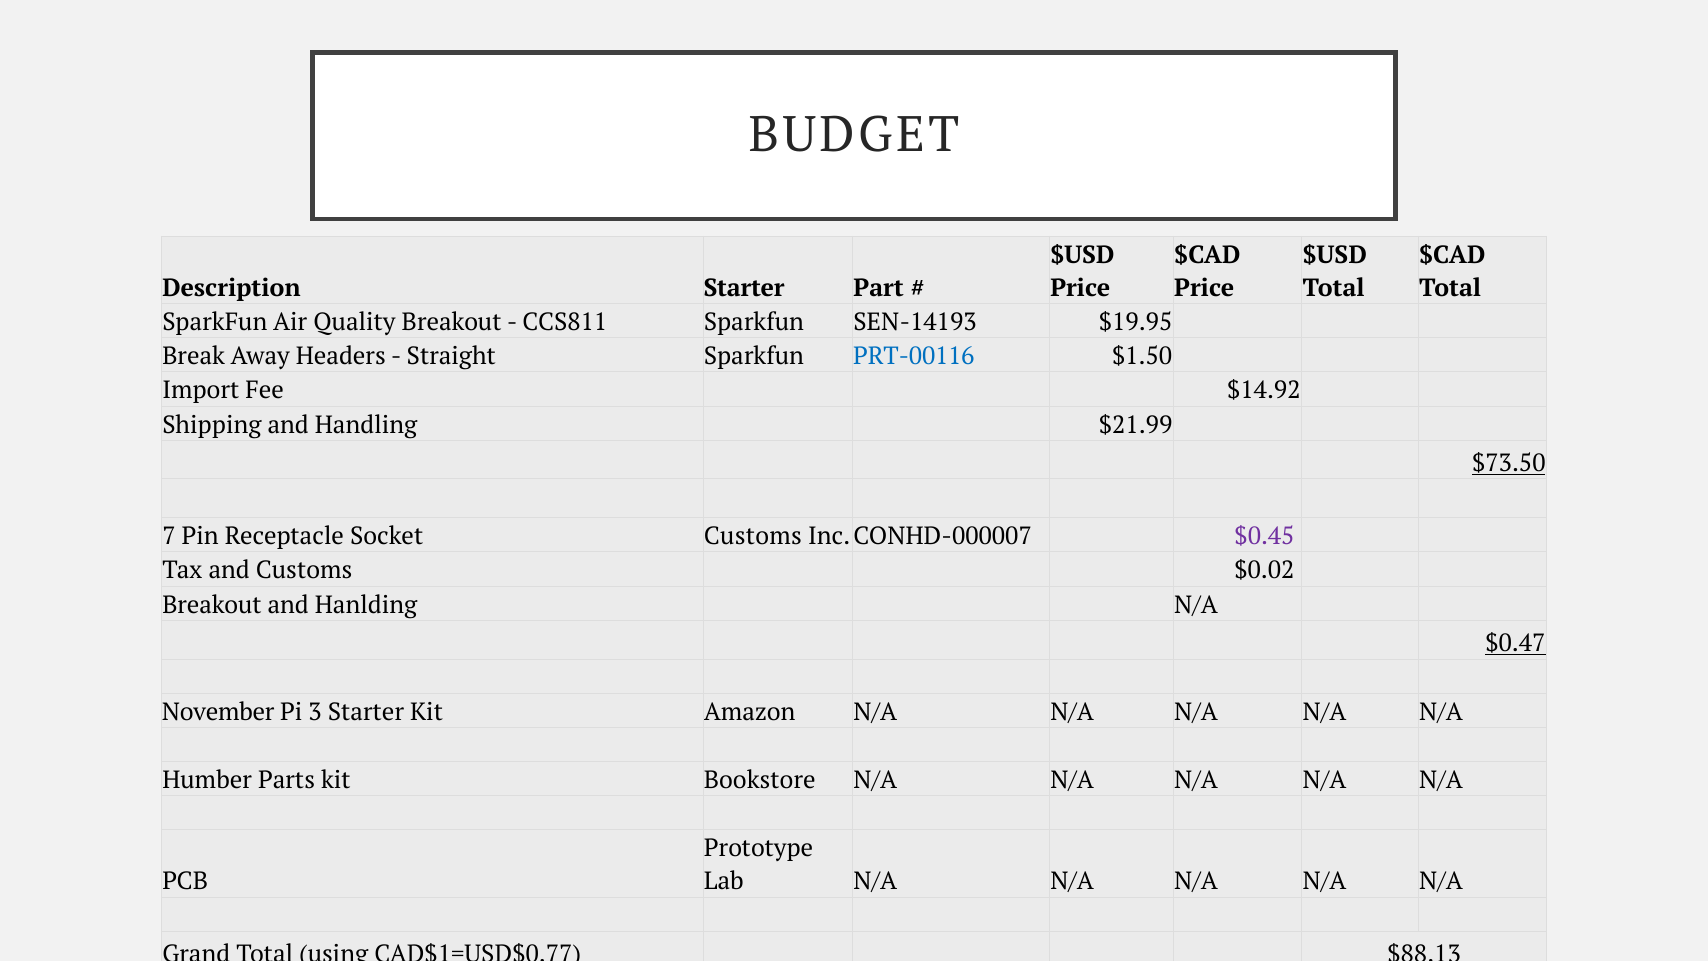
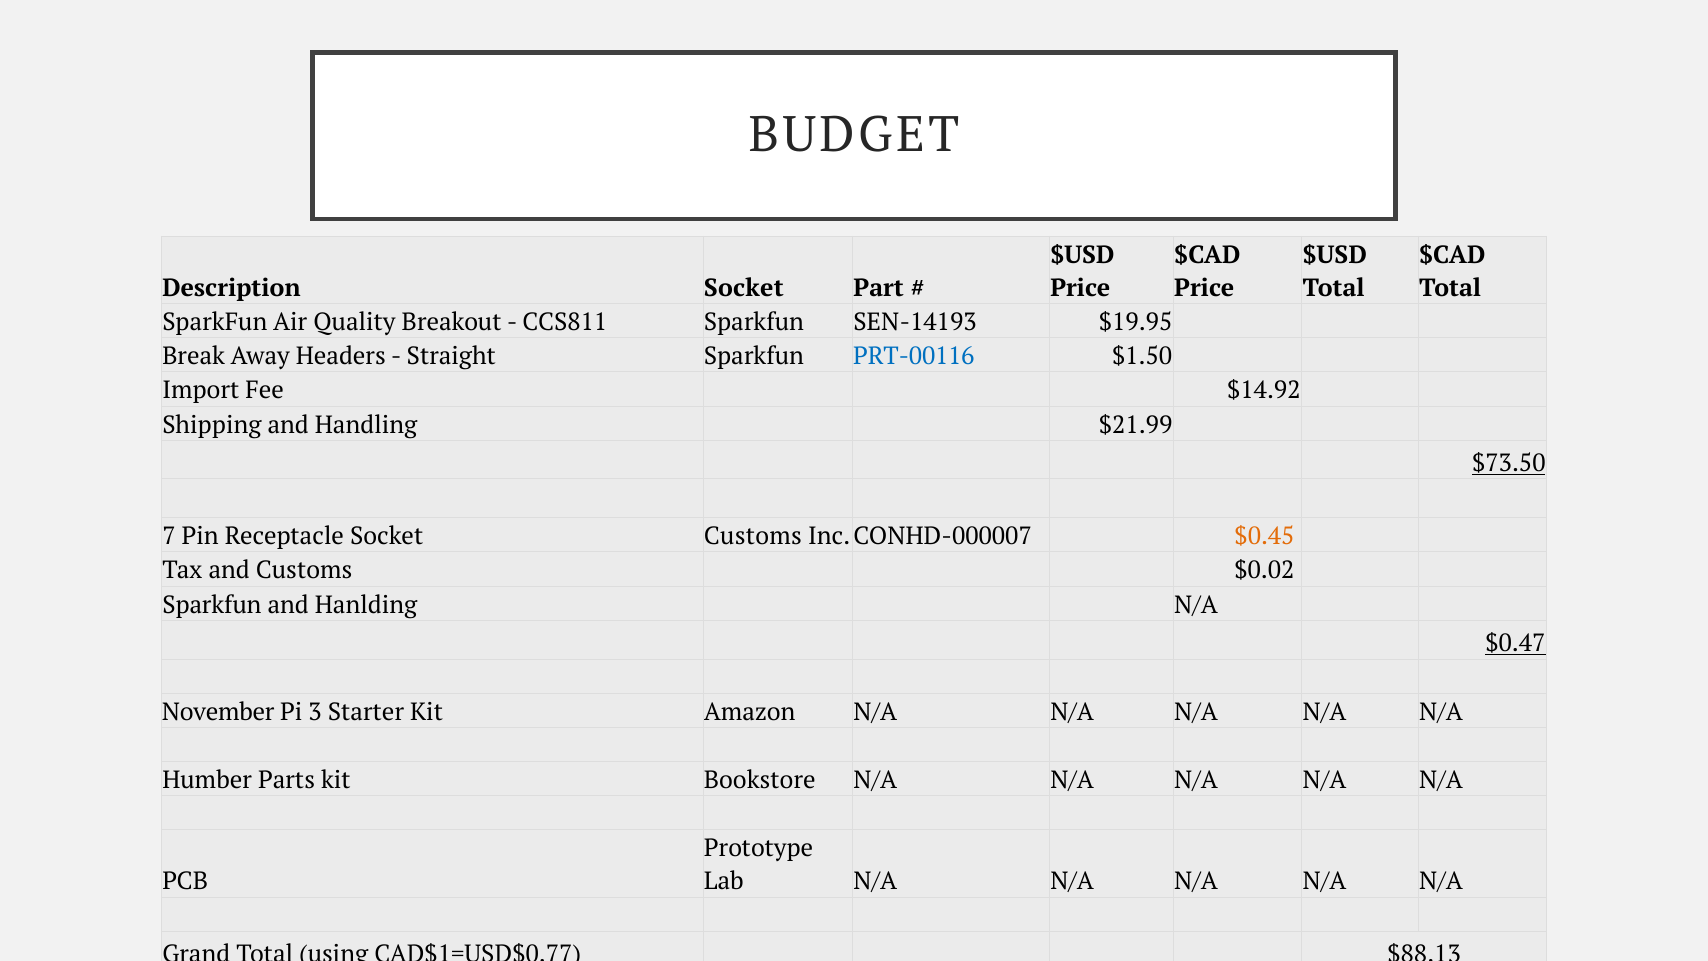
Description Starter: Starter -> Socket
$0.45 colour: purple -> orange
Breakout at (212, 605): Breakout -> Sparkfun
